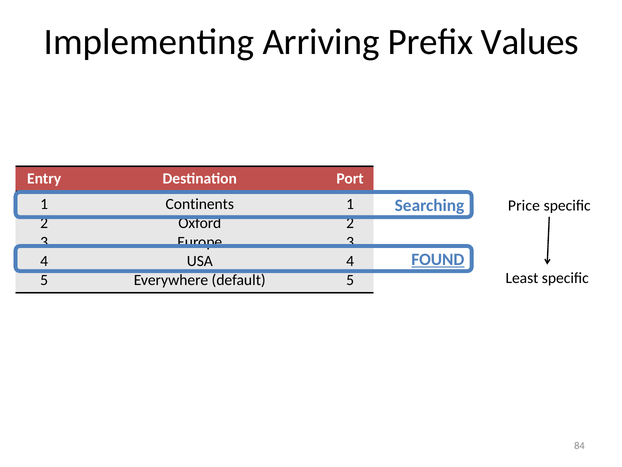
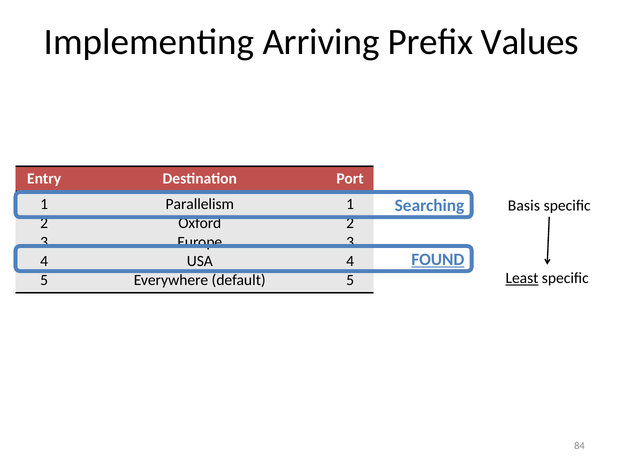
Continents: Continents -> Parallelism
Price: Price -> Basis
Least underline: none -> present
